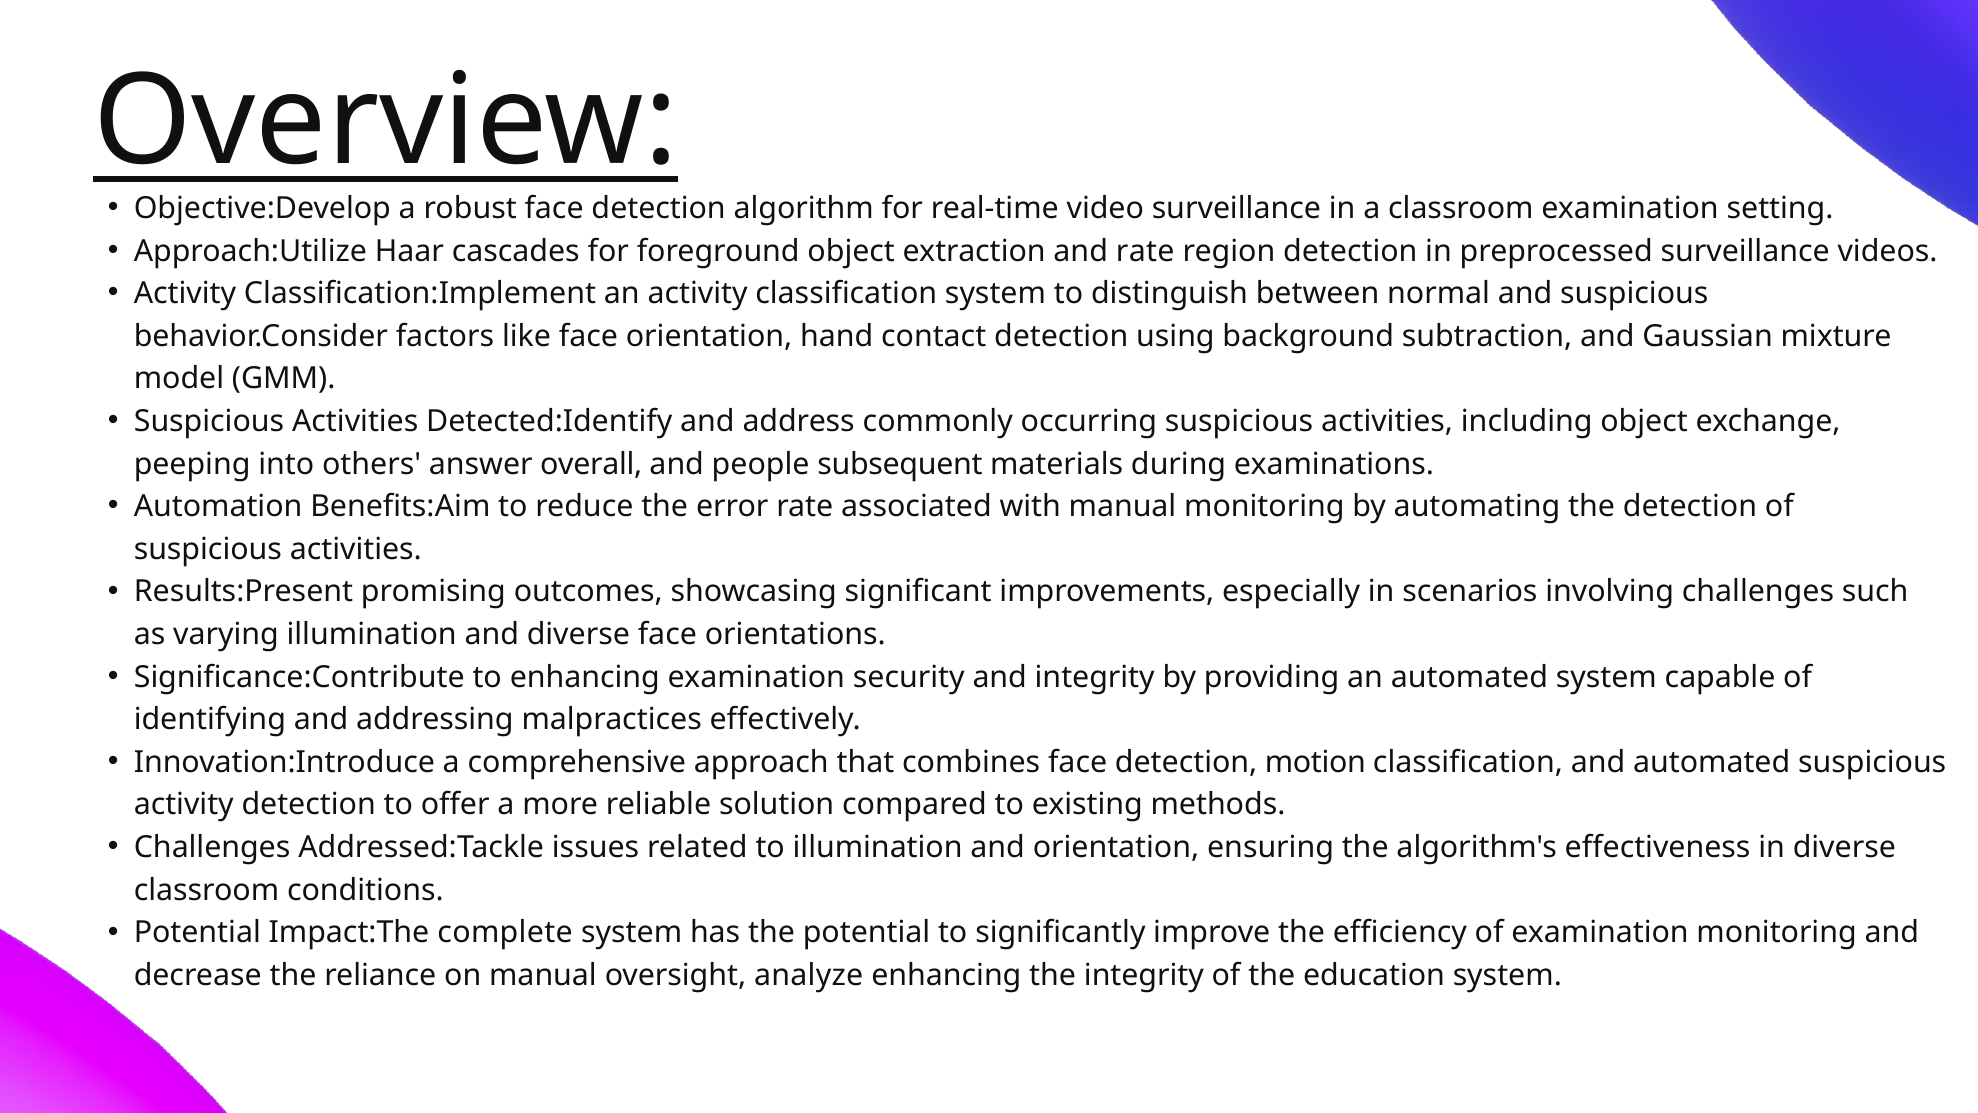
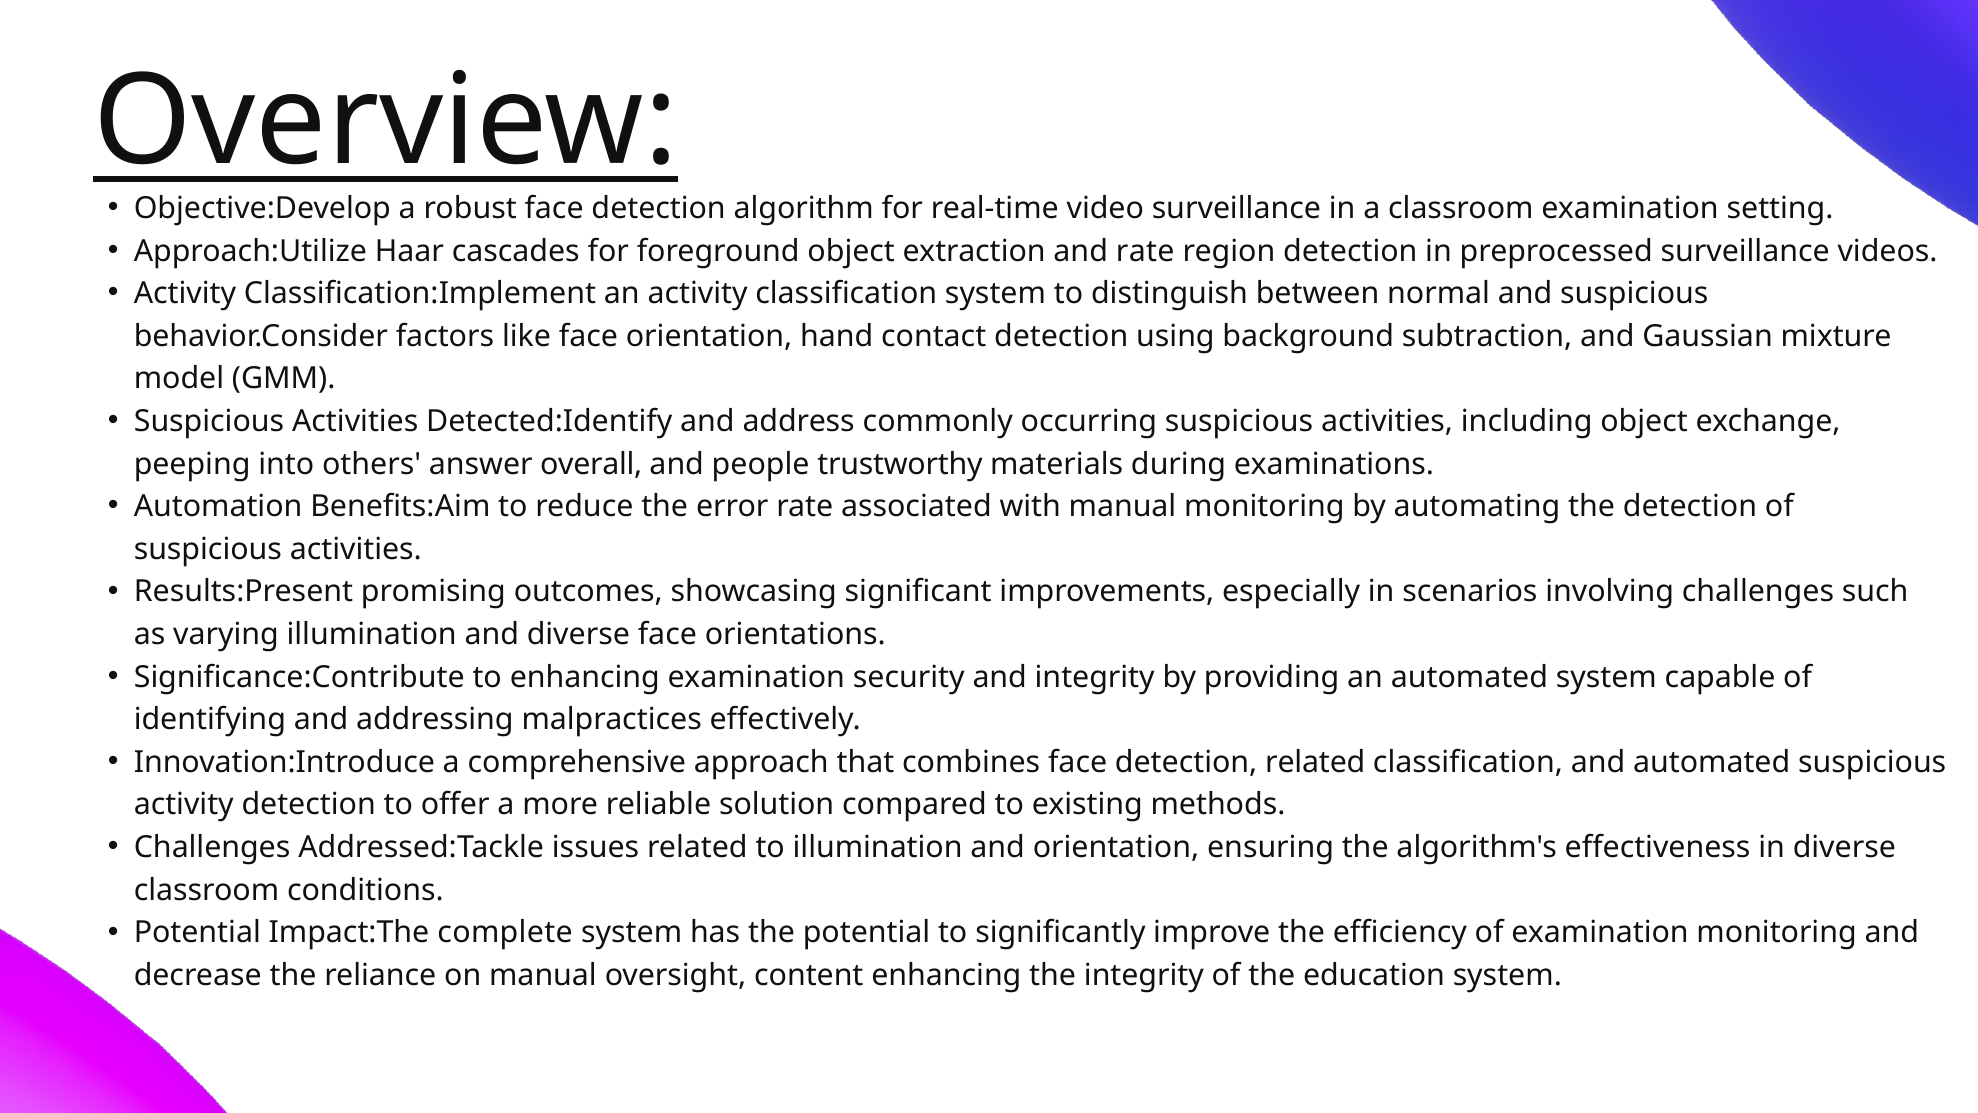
subsequent: subsequent -> trustworthy
detection motion: motion -> related
analyze: analyze -> content
